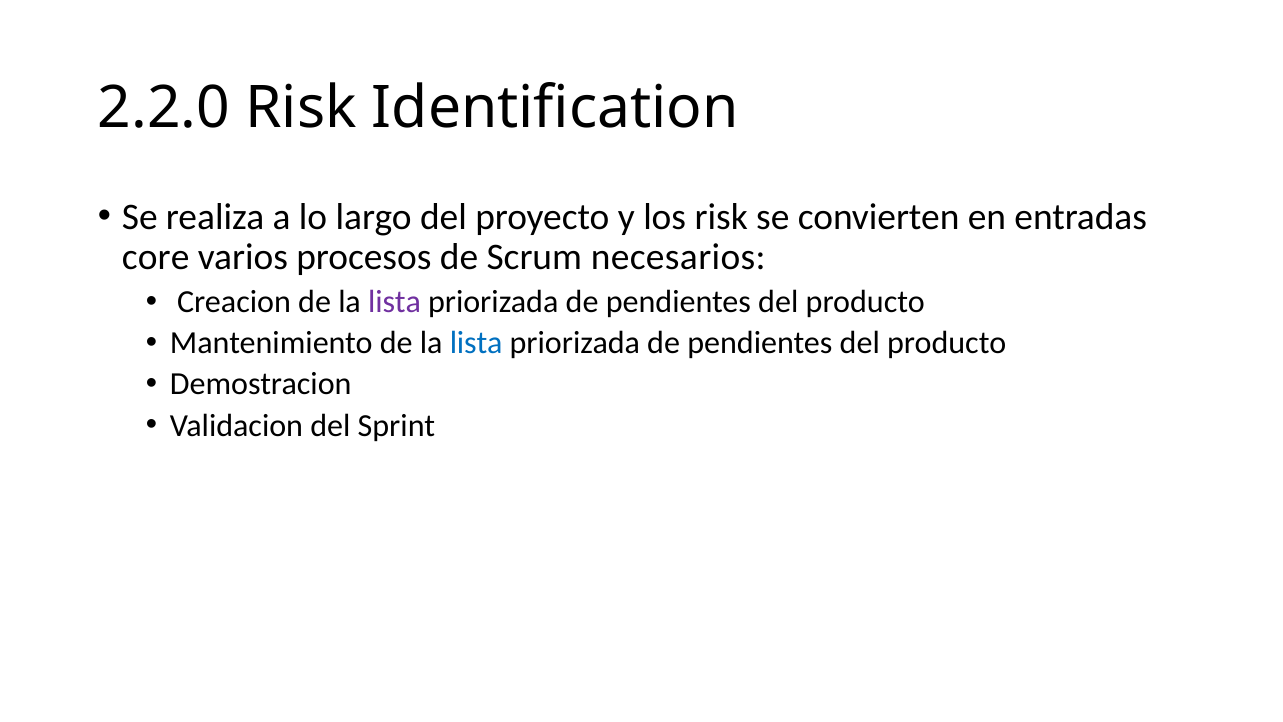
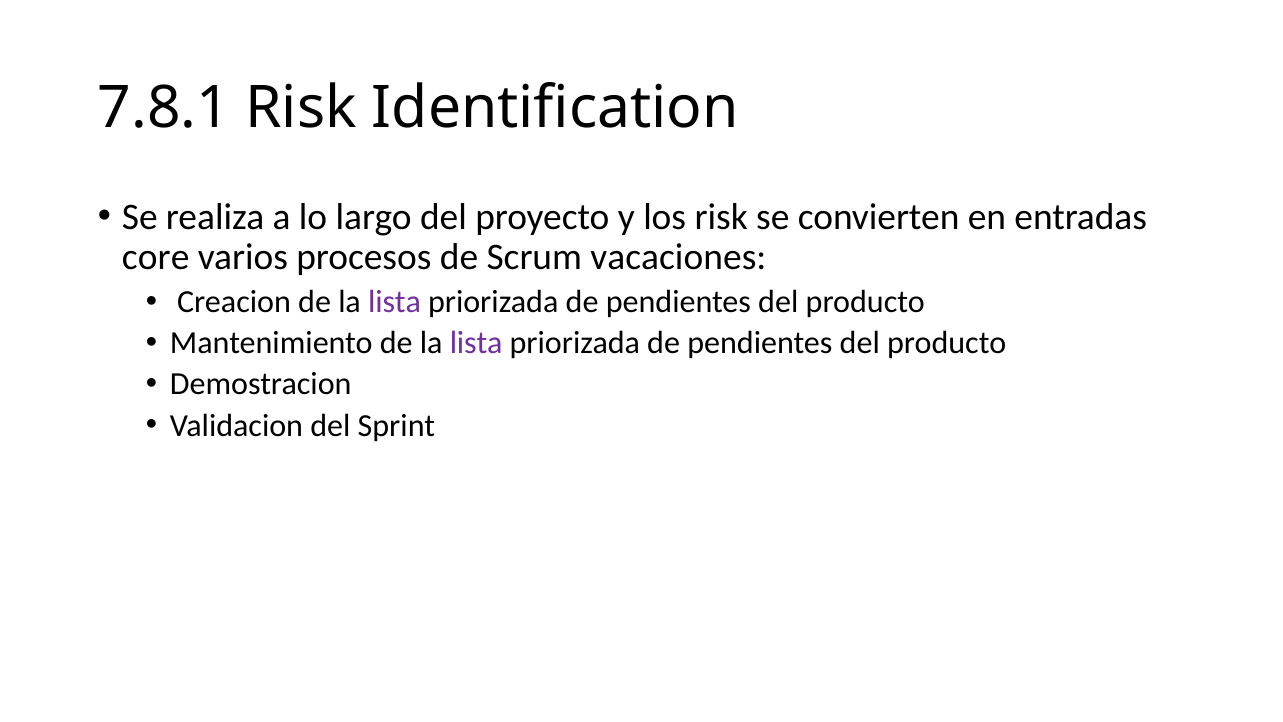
2.2.0: 2.2.0 -> 7.8.1
necesarios: necesarios -> vacaciones
lista at (476, 343) colour: blue -> purple
